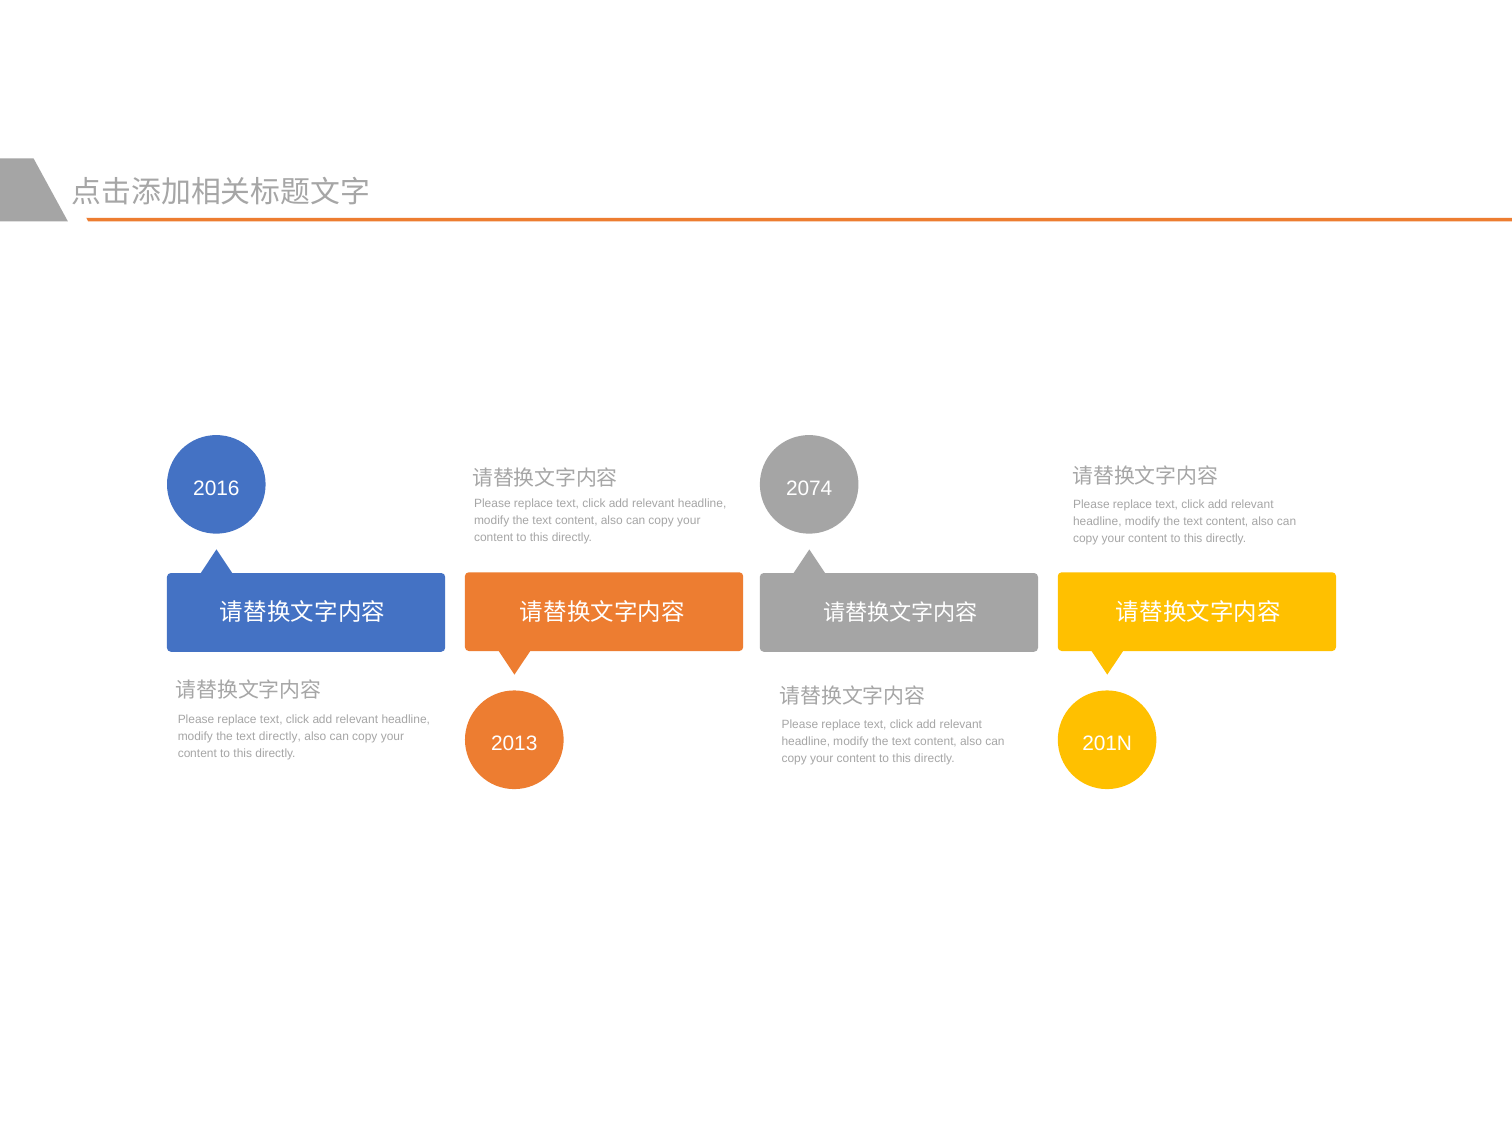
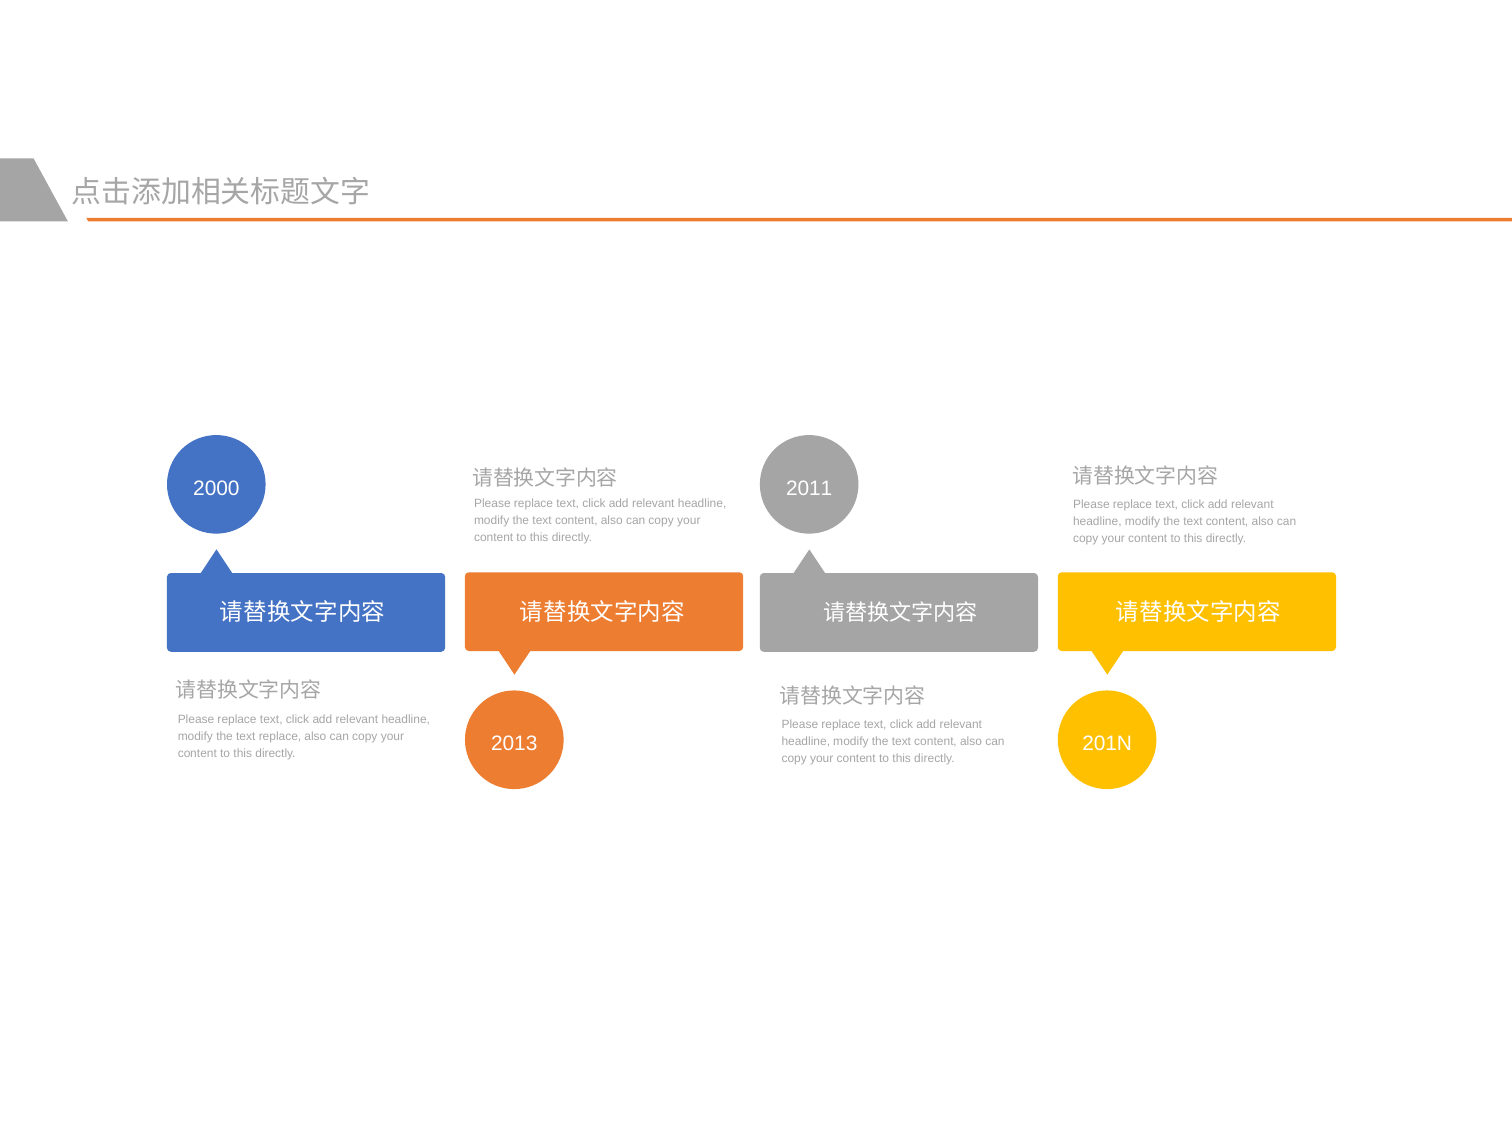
2016: 2016 -> 2000
2074: 2074 -> 2011
text directly: directly -> replace
